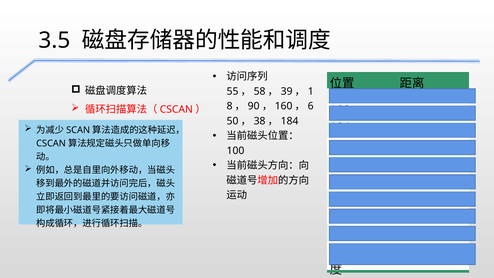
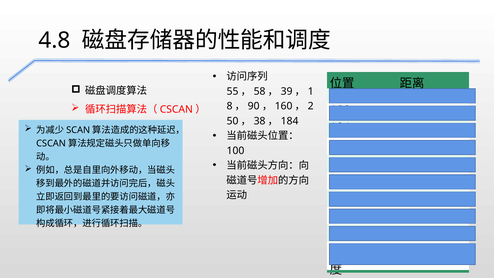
3.5: 3.5 -> 4.8
6: 6 -> 2
